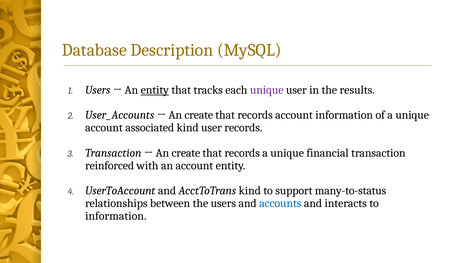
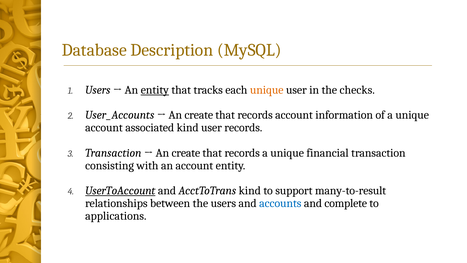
unique at (267, 90) colour: purple -> orange
results: results -> checks
reinforced: reinforced -> consisting
UserToAccount underline: none -> present
many-to-status: many-to-status -> many-to-result
interacts: interacts -> complete
information at (116, 216): information -> applications
